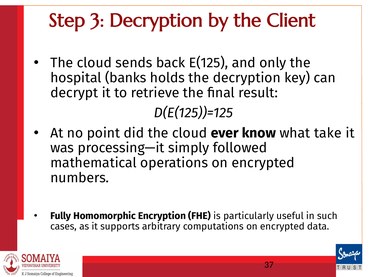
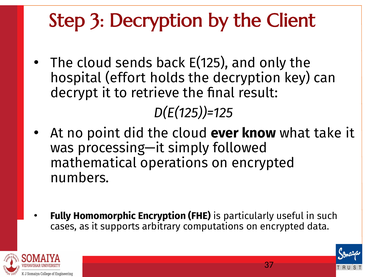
banks: banks -> effort
